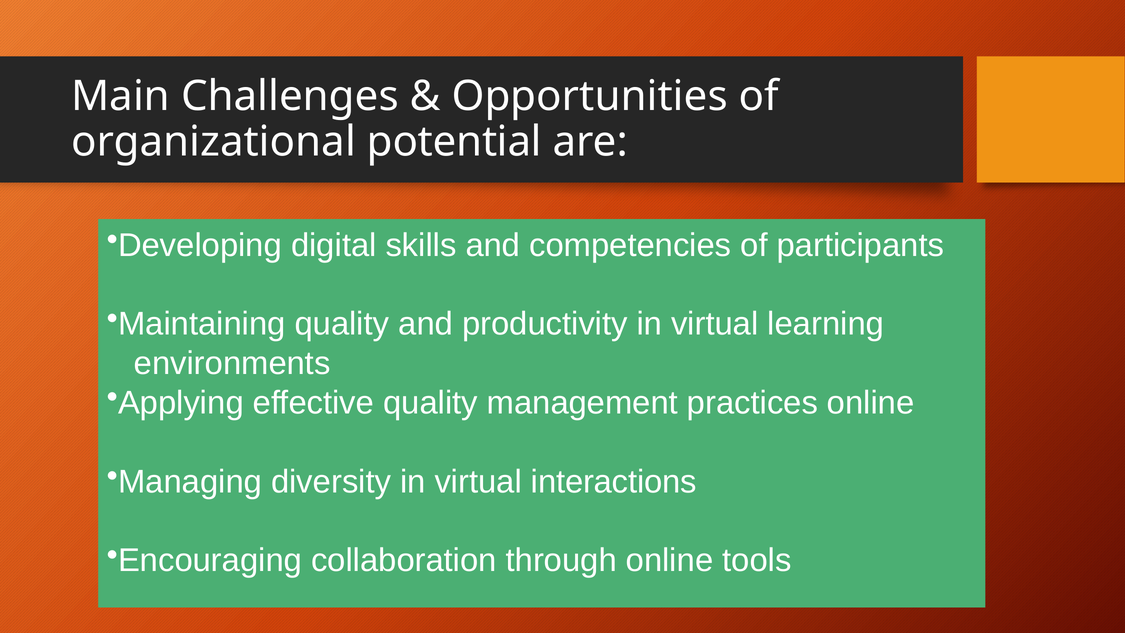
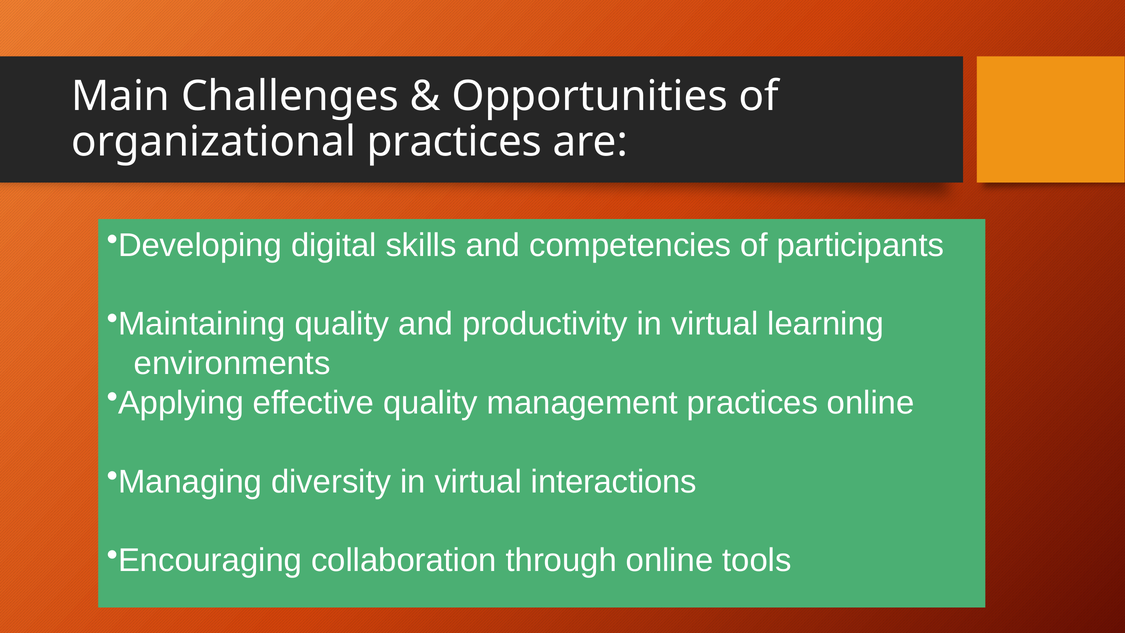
organizational potential: potential -> practices
